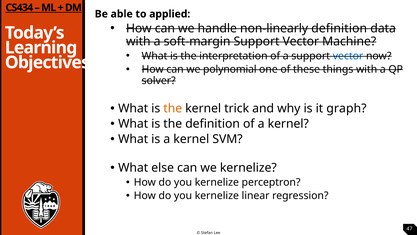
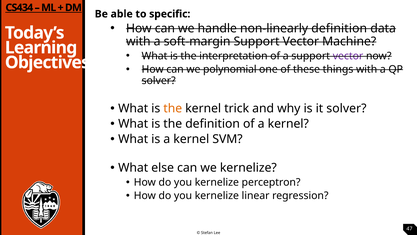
applied: applied -> specific
vector at (348, 56) colour: blue -> purple
it graph: graph -> solver
